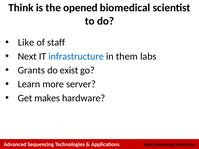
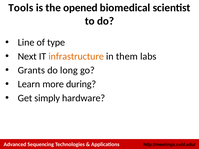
Think: Think -> Tools
Like: Like -> Line
staff: staff -> type
infrastructure colour: blue -> orange
exist: exist -> long
server: server -> during
makes: makes -> simply
